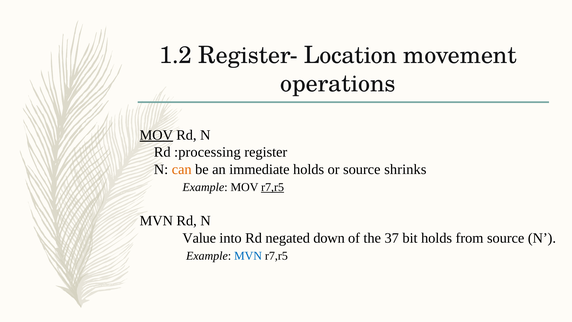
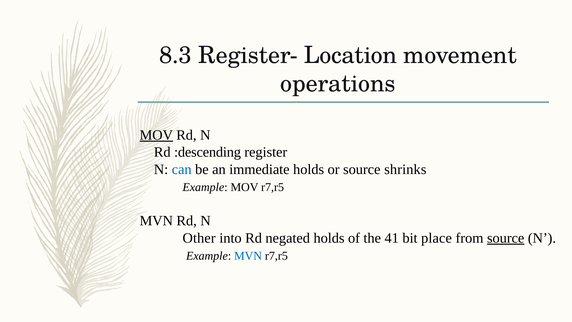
1.2: 1.2 -> 8.3
:processing: :processing -> :descending
can colour: orange -> blue
r7,r5 at (273, 187) underline: present -> none
Value: Value -> Other
negated down: down -> holds
37: 37 -> 41
bit holds: holds -> place
source at (506, 238) underline: none -> present
